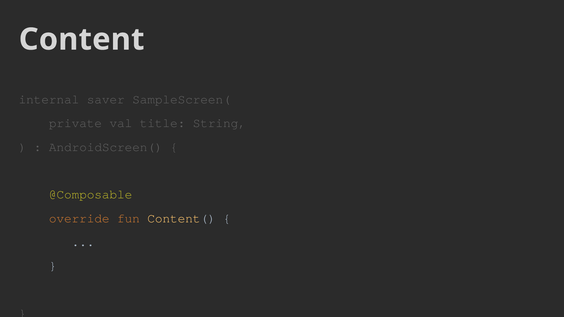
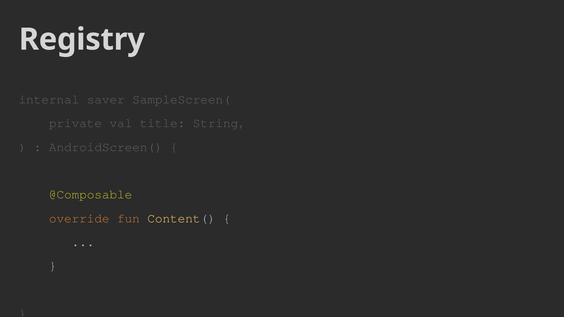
Content: Content -> Registry
